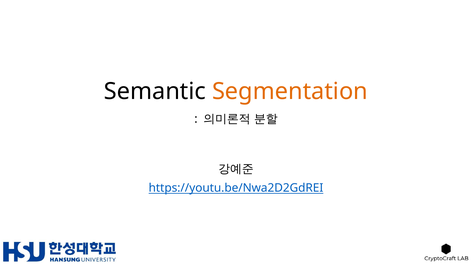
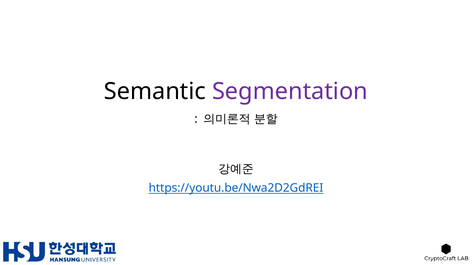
Segmentation colour: orange -> purple
